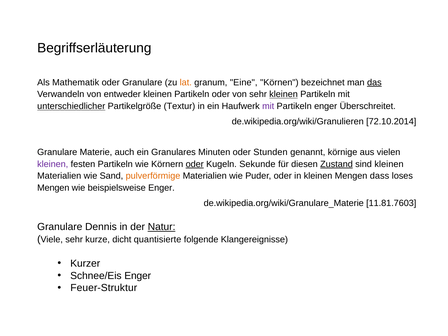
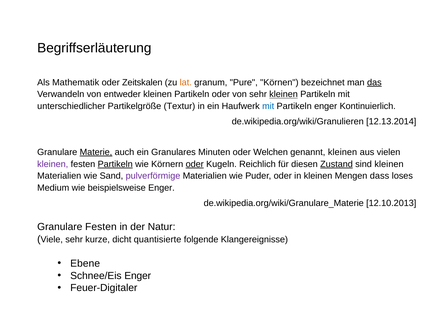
oder Granulare: Granulare -> Zeitskalen
Eine: Eine -> Pure
unterschiedlicher underline: present -> none
mit at (268, 106) colour: purple -> blue
Überschreitet: Überschreitet -> Kontinuierlich
72.10.2014: 72.10.2014 -> 12.13.2014
Materie underline: none -> present
Stunden: Stunden -> Welchen
genannt körnige: körnige -> kleinen
Partikeln at (115, 164) underline: none -> present
Sekunde: Sekunde -> Reichlich
pulverförmige colour: orange -> purple
Mengen at (53, 188): Mengen -> Medium
11.81.7603: 11.81.7603 -> 12.10.2013
Granulare Dennis: Dennis -> Festen
Natur underline: present -> none
Kurzer: Kurzer -> Ebene
Feuer-Struktur: Feuer-Struktur -> Feuer-Digitaler
